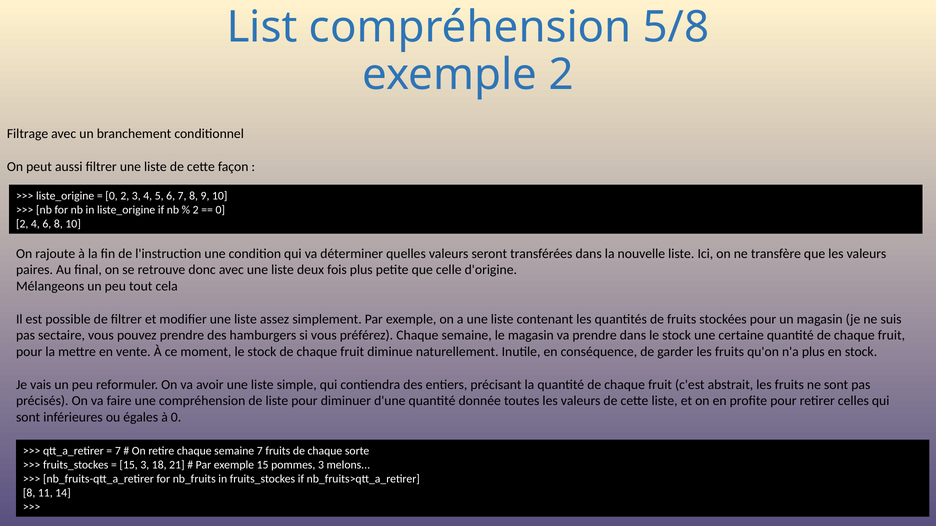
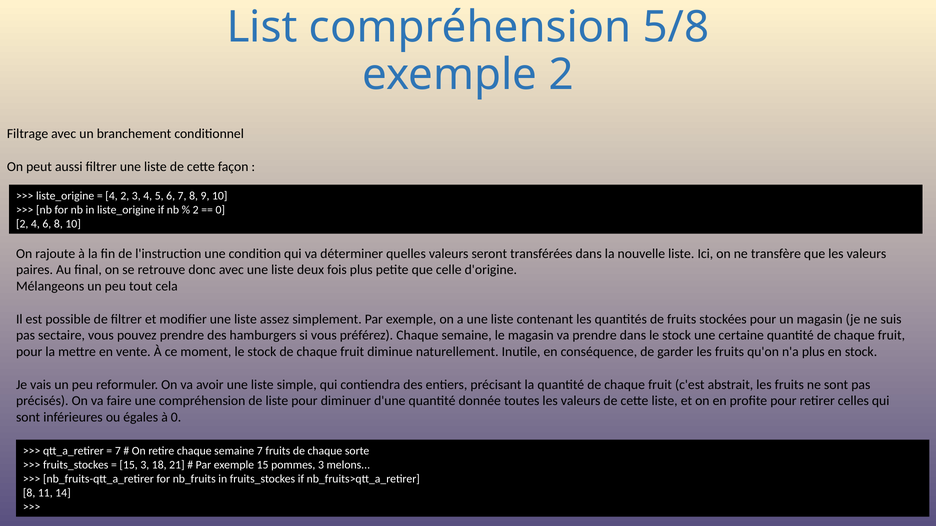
0 at (112, 196): 0 -> 4
